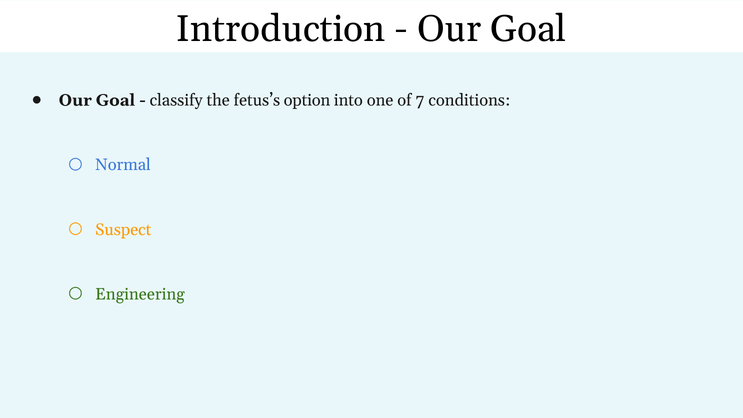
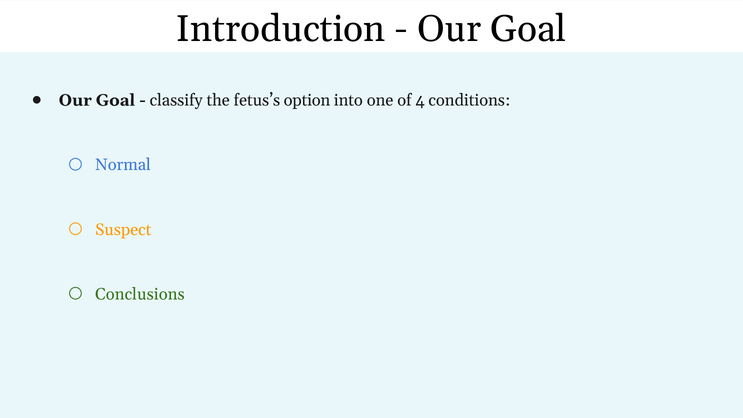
7: 7 -> 4
Engineering: Engineering -> Conclusions
